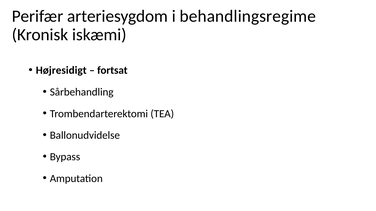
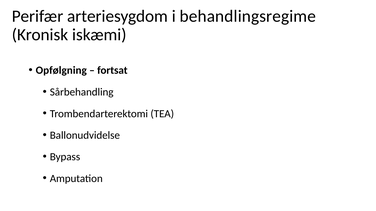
Højresidigt: Højresidigt -> Opfølgning
